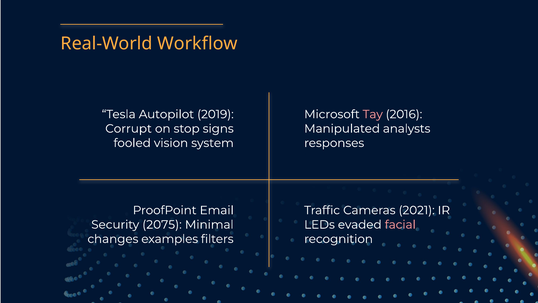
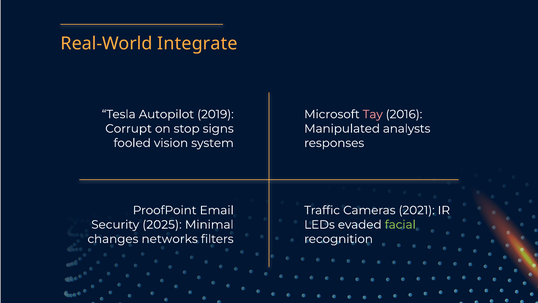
Workflow: Workflow -> Integrate
2075: 2075 -> 2025
facial colour: pink -> light green
examples: examples -> networks
